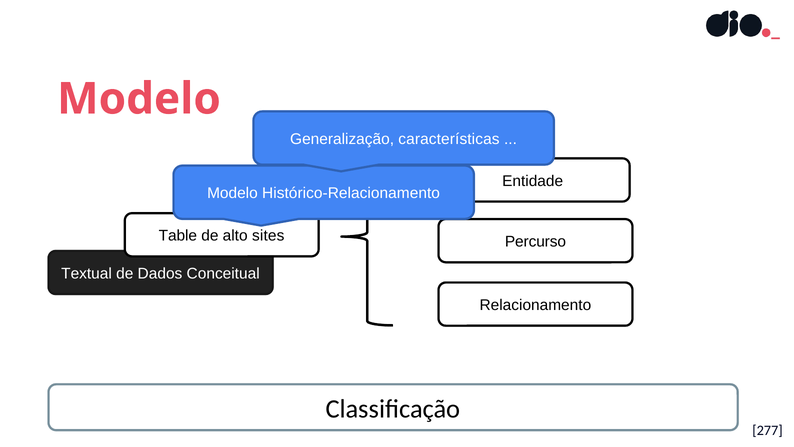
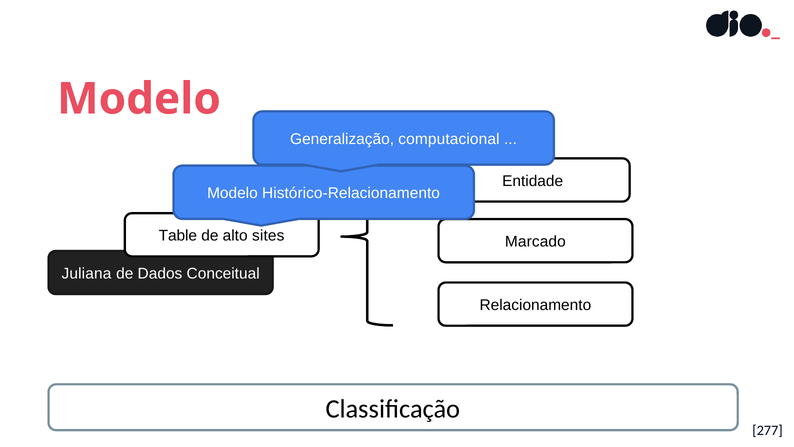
características: características -> computacional
Percurso: Percurso -> Marcado
Textual: Textual -> Juliana
